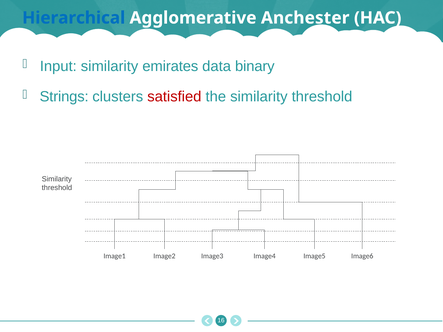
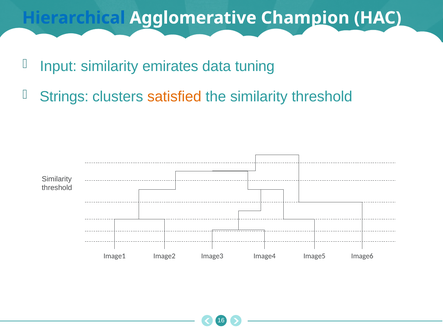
Anchester: Anchester -> Champion
binary: binary -> tuning
satisfied colour: red -> orange
